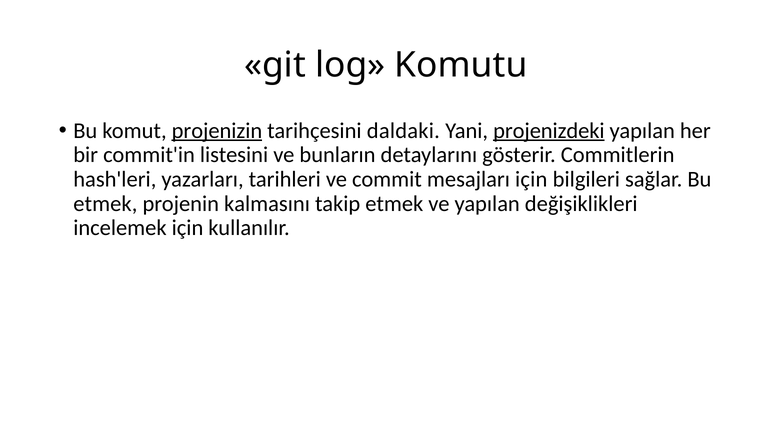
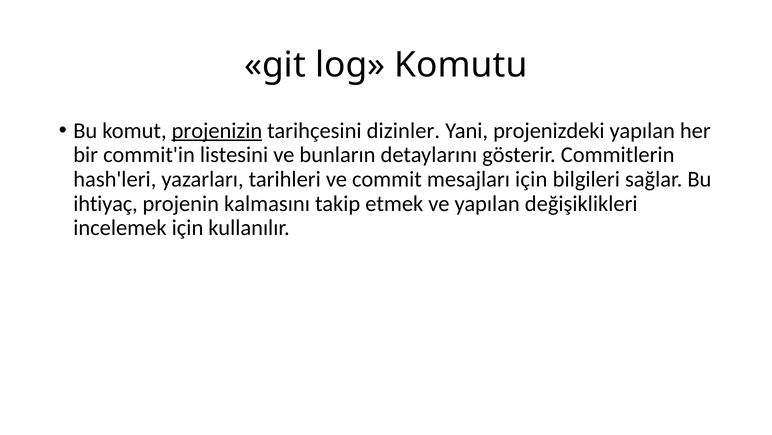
daldaki: daldaki -> dizinler
projenizdeki underline: present -> none
etmek at (105, 203): etmek -> ihtiyaç
